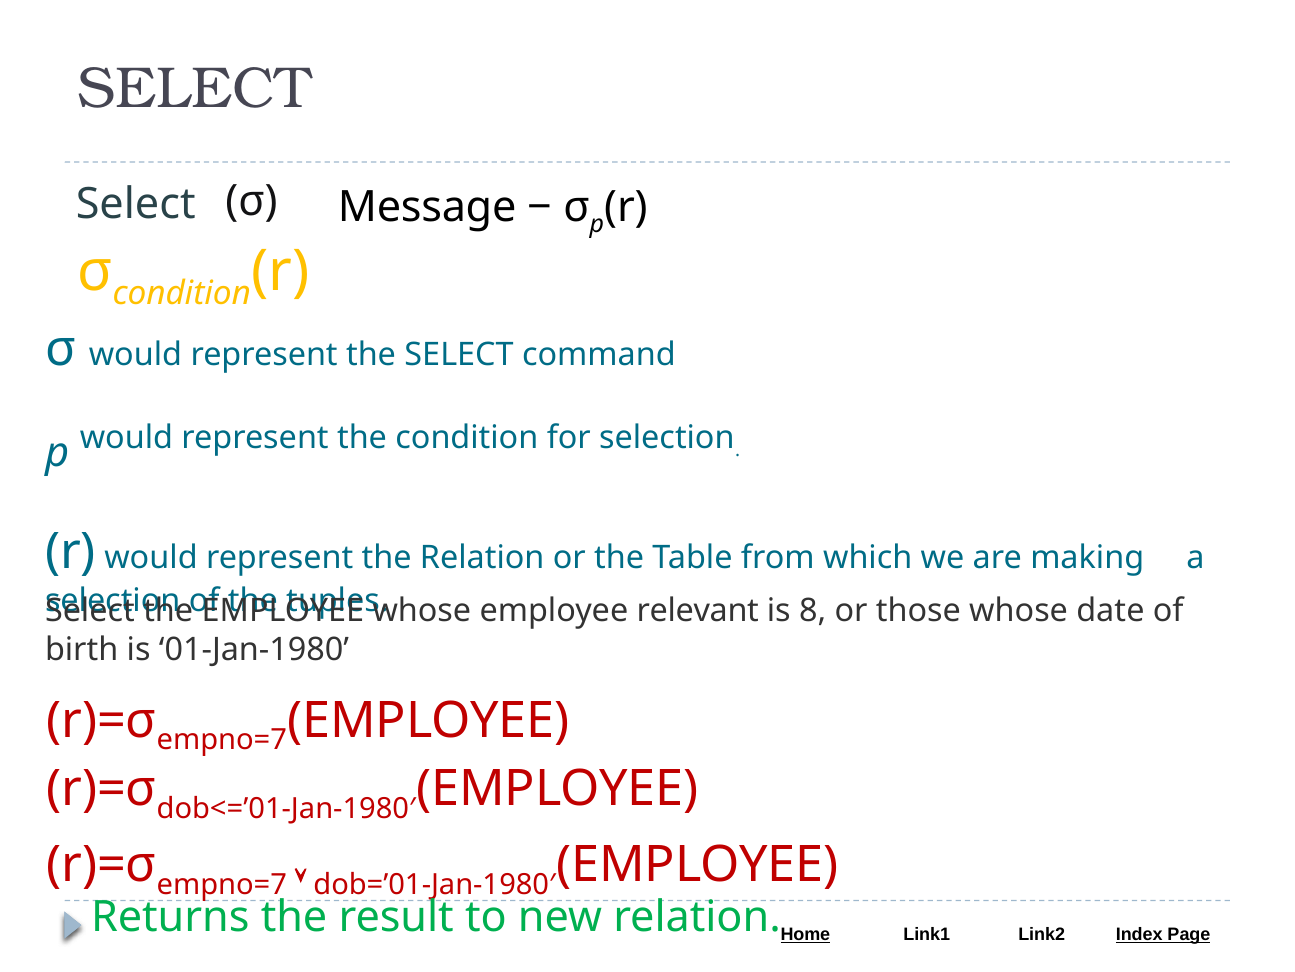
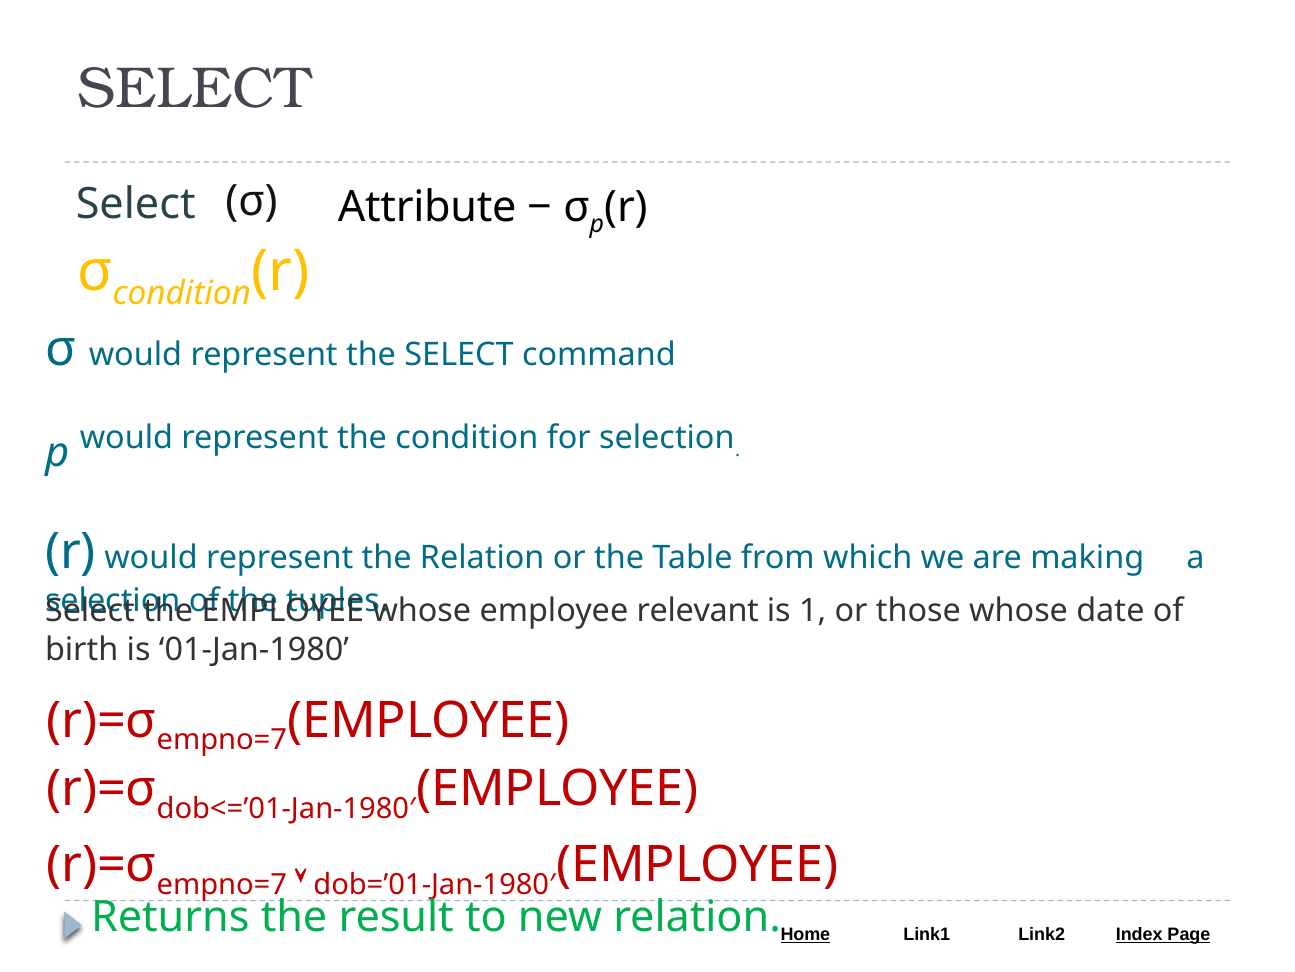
Message: Message -> Attribute
8: 8 -> 1
